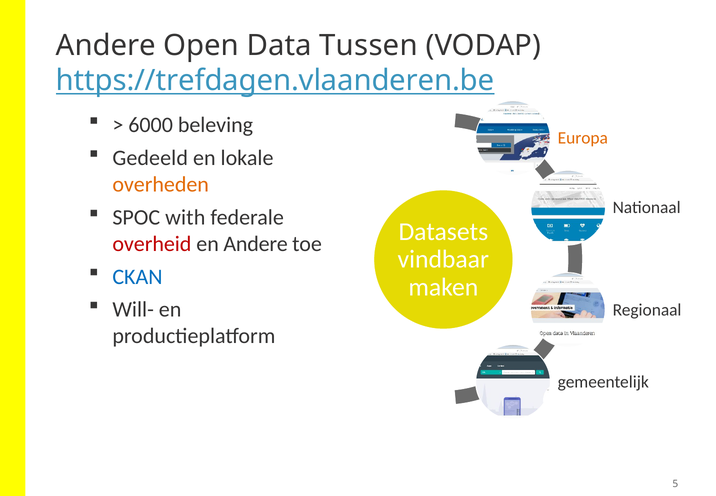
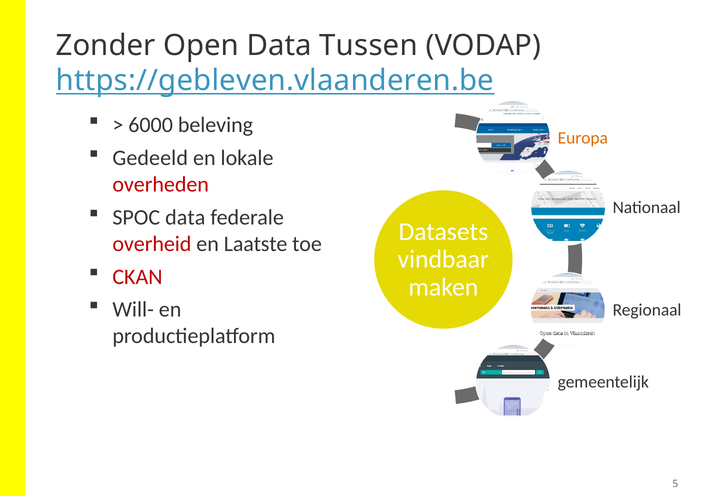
Andere at (106, 45): Andere -> Zonder
https://trefdagen.vlaanderen.be: https://trefdagen.vlaanderen.be -> https://gebleven.vlaanderen.be
overheden colour: orange -> red
SPOC with: with -> data
en Andere: Andere -> Laatste
CKAN colour: blue -> red
